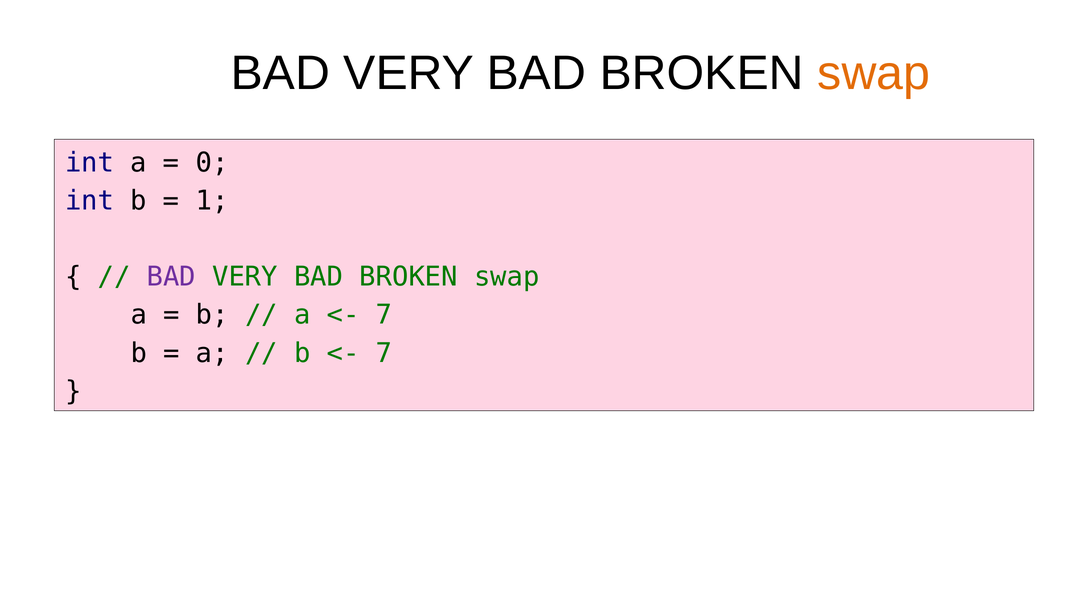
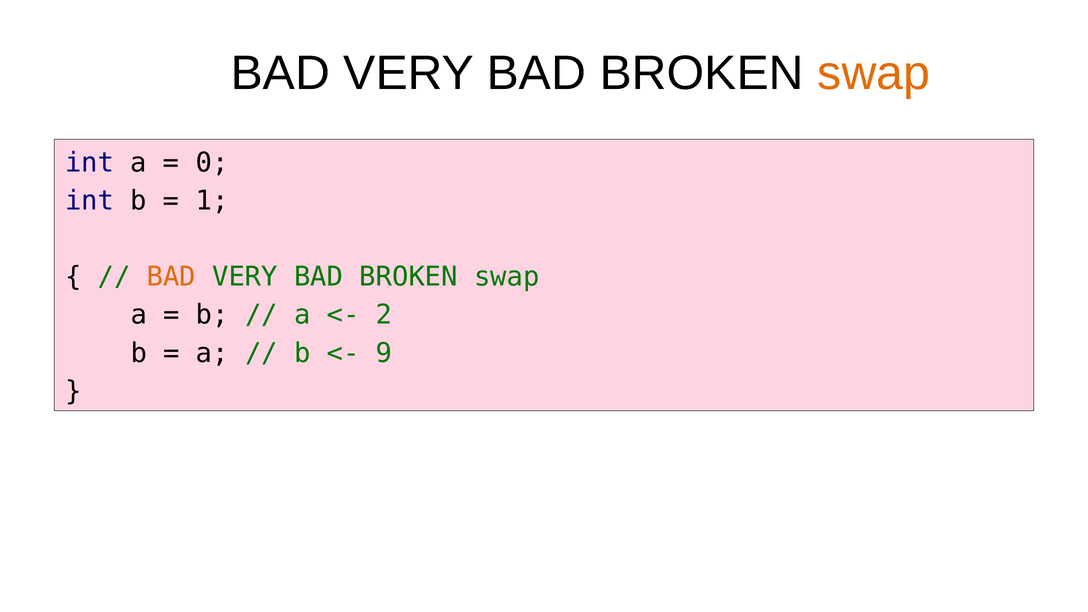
BAD at (171, 277) colour: purple -> orange
7 at (384, 315): 7 -> 2
7 at (384, 353): 7 -> 9
